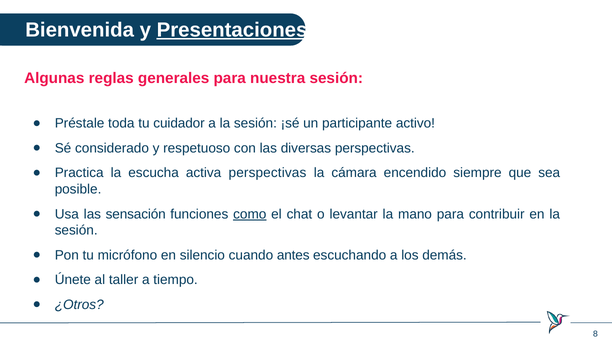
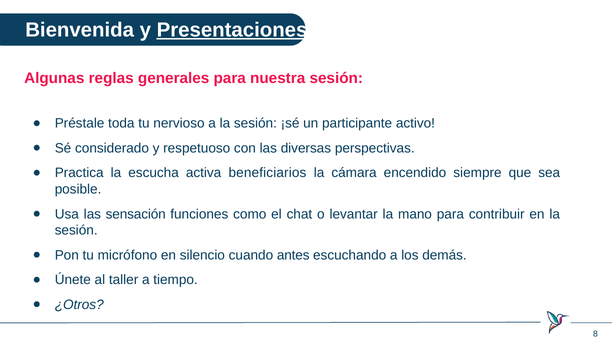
cuidador: cuidador -> nervioso
activa perspectivas: perspectivas -> beneficiarios
como underline: present -> none
